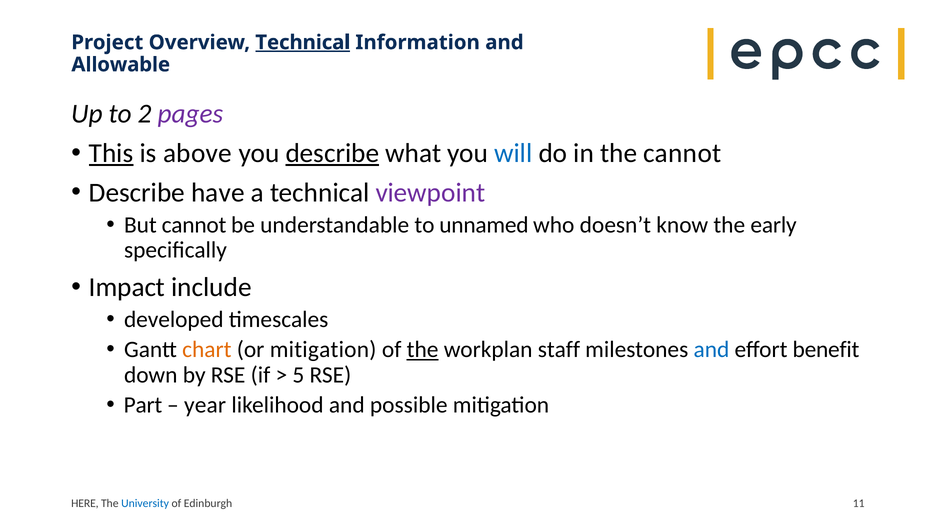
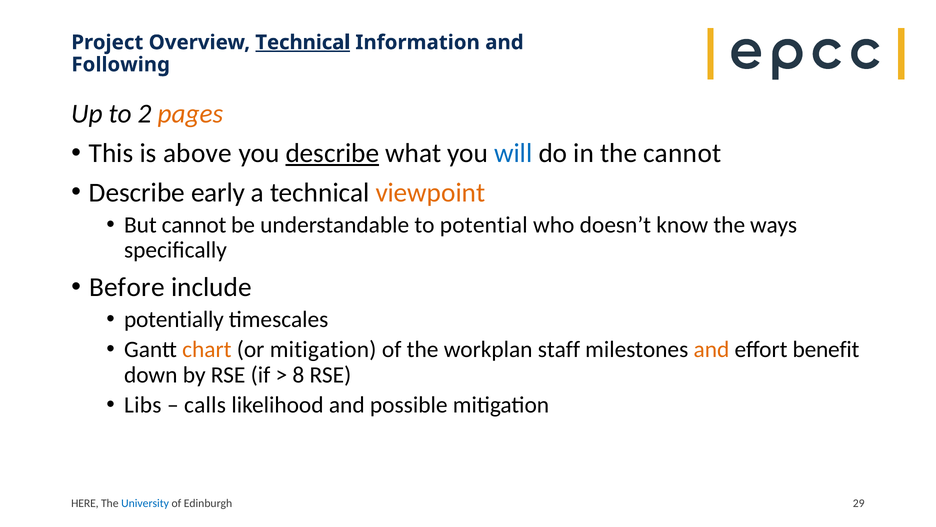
Allowable: Allowable -> Following
pages colour: purple -> orange
This underline: present -> none
have: have -> early
viewpoint colour: purple -> orange
unnamed: unnamed -> potential
early: early -> ways
Impact: Impact -> Before
developed: developed -> potentially
the at (423, 349) underline: present -> none
and at (711, 349) colour: blue -> orange
5: 5 -> 8
Part: Part -> Libs
year: year -> calls
11: 11 -> 29
